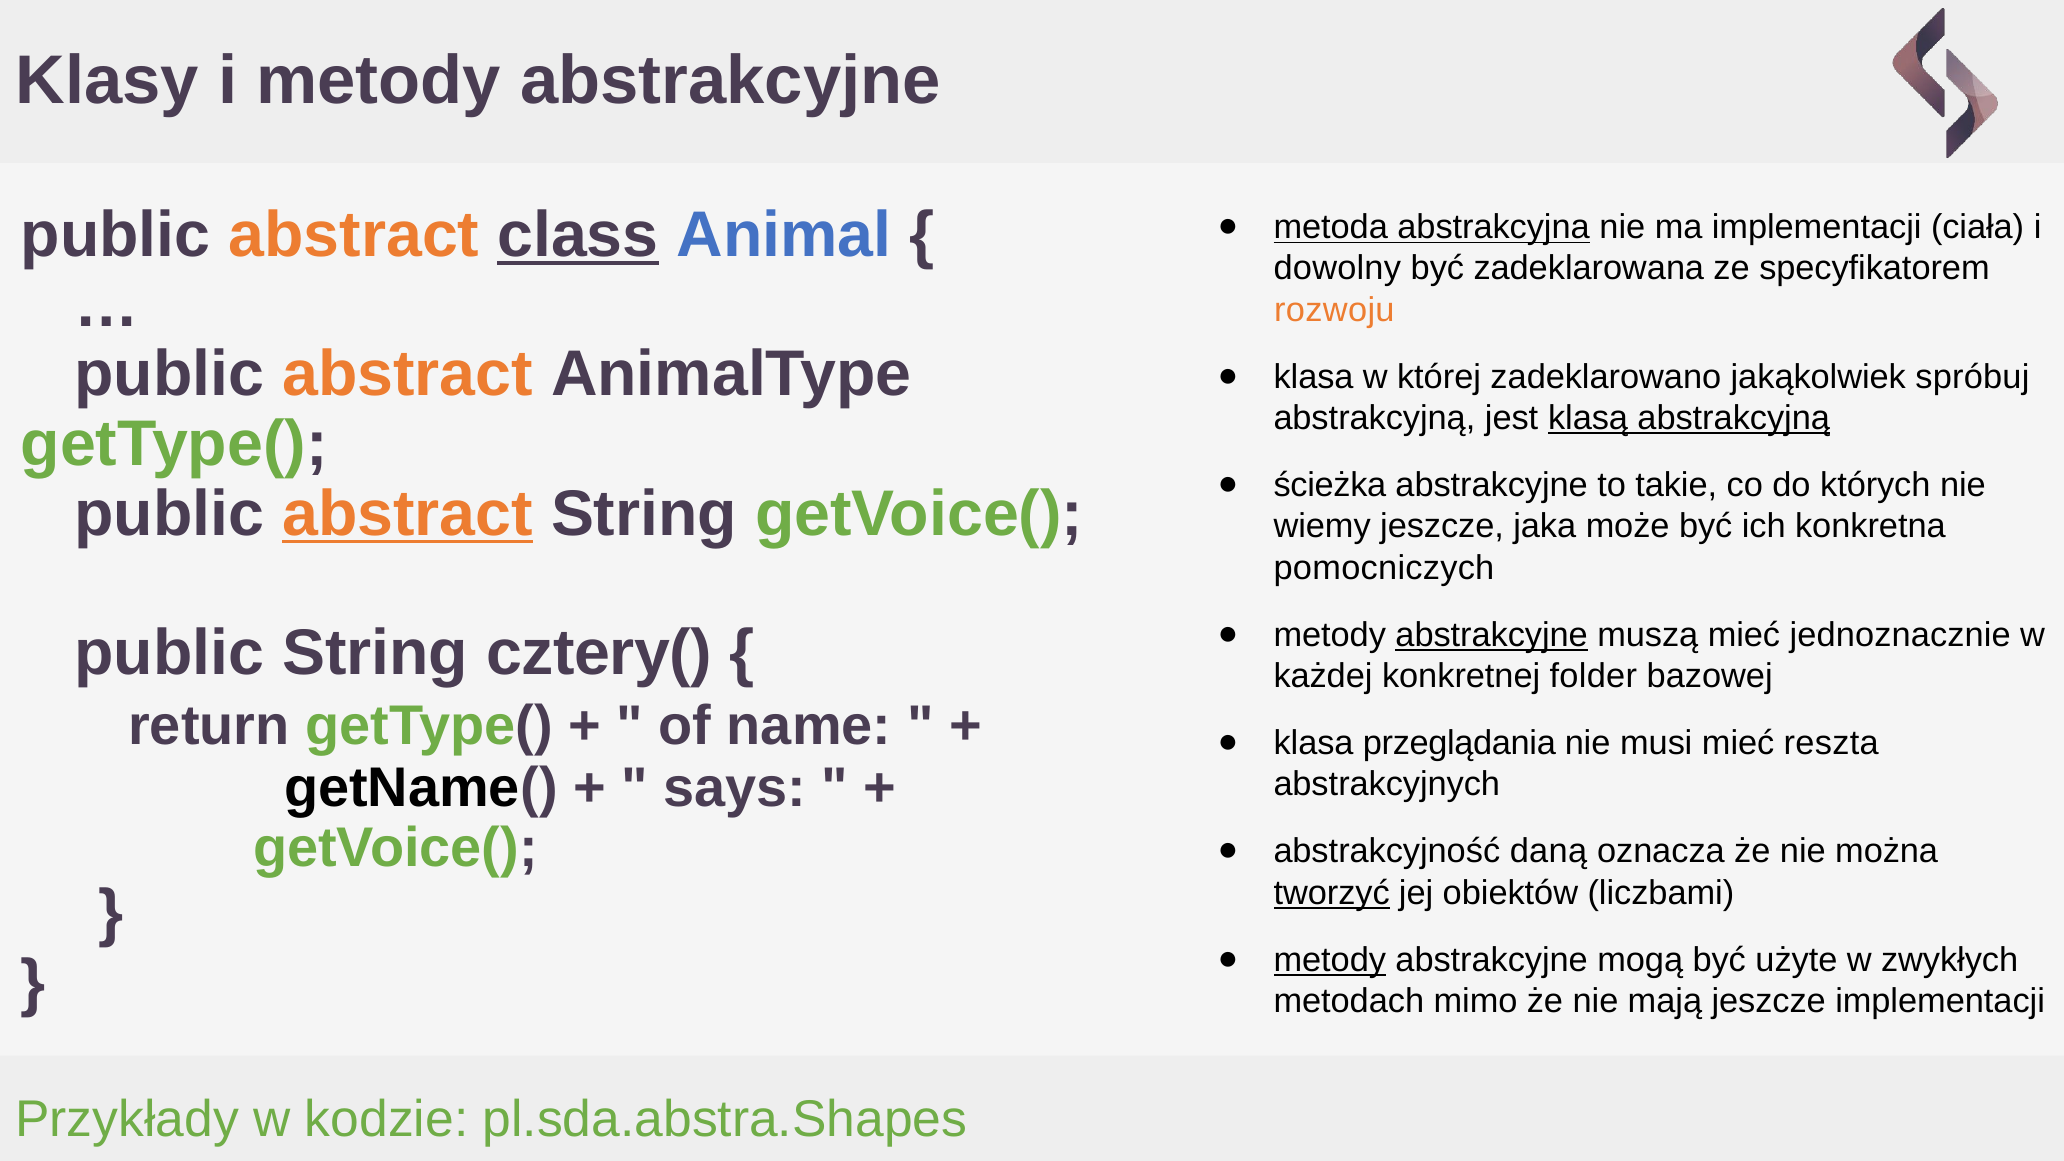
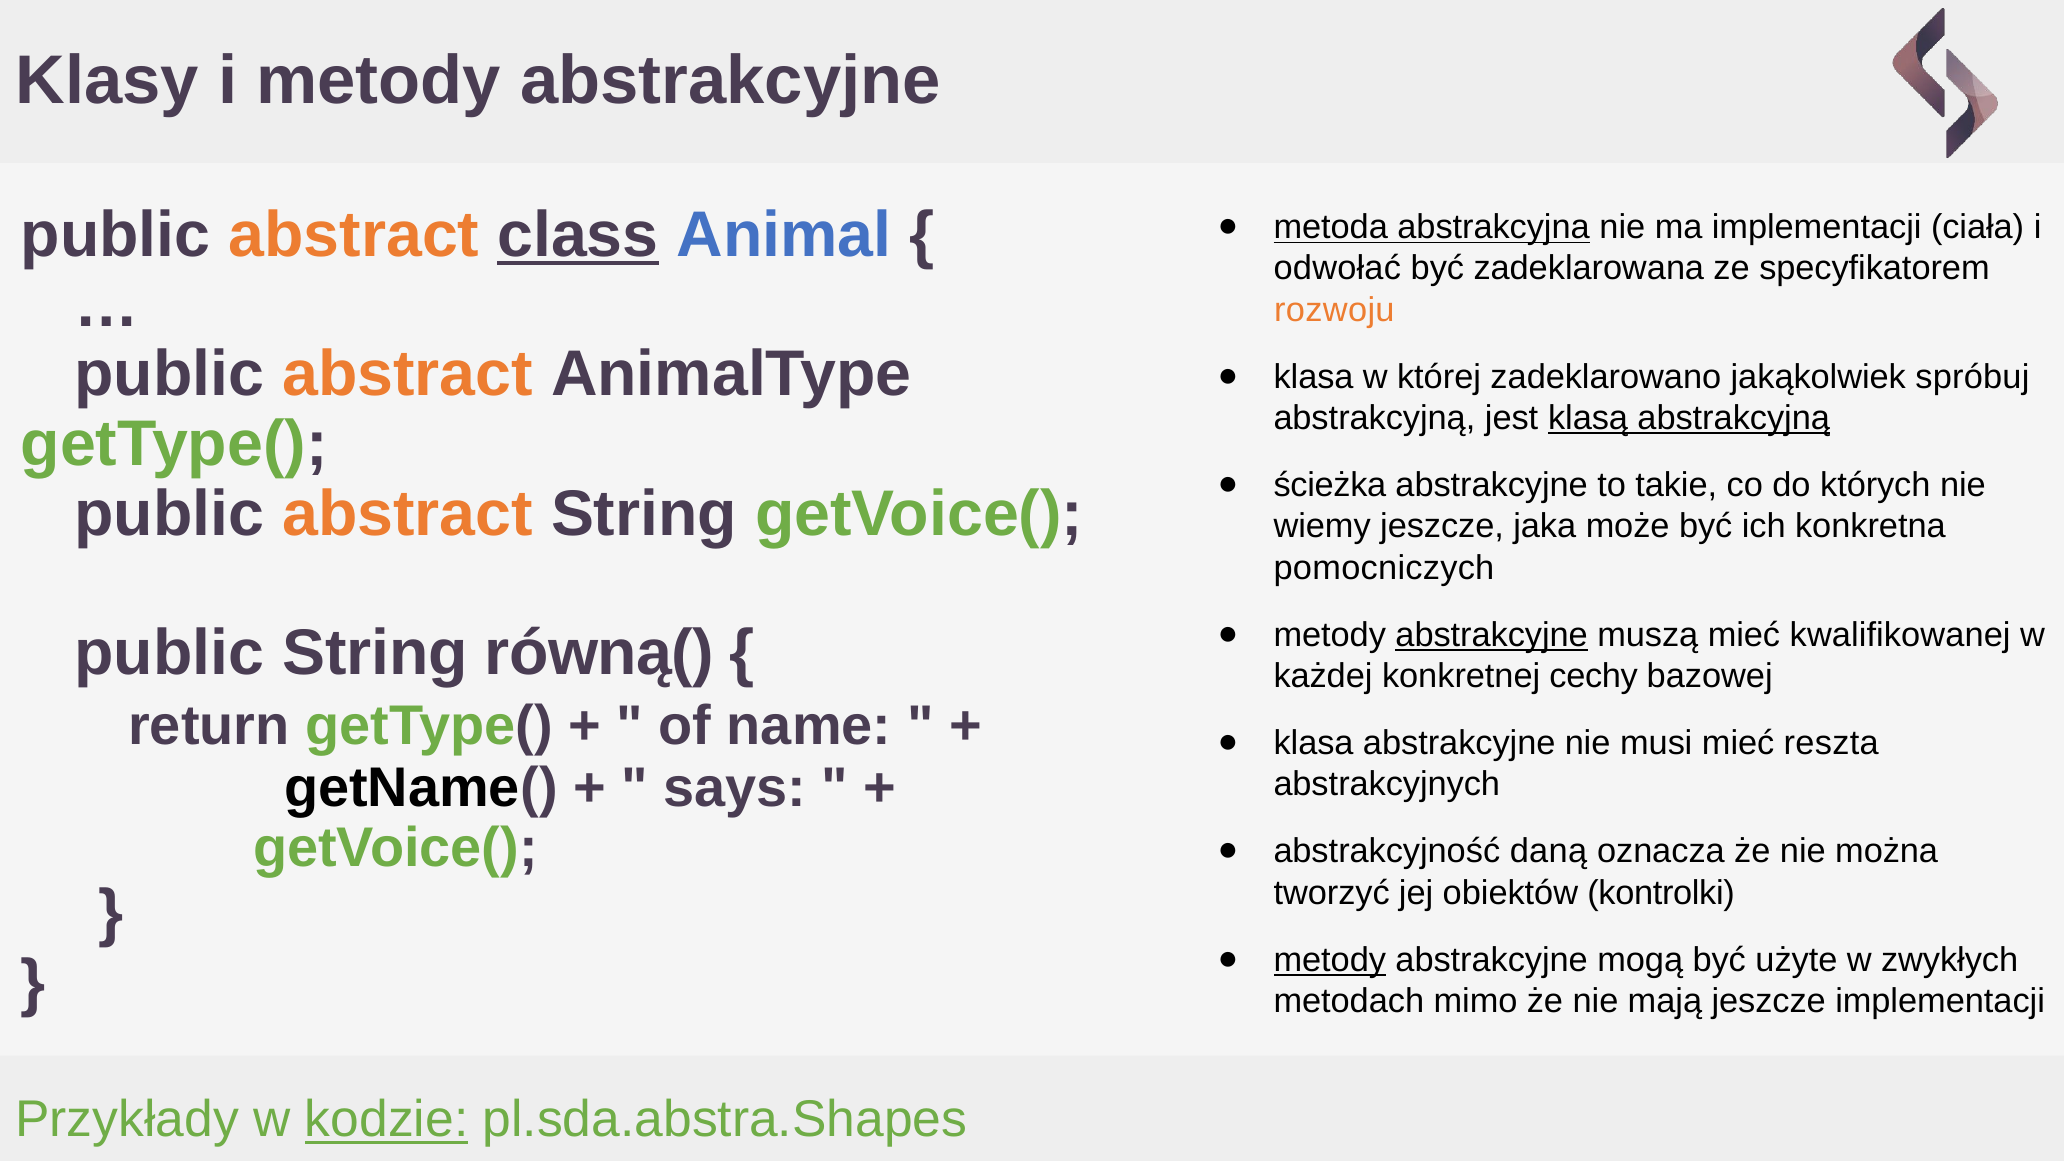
dowolny: dowolny -> odwołać
abstract at (408, 514) underline: present -> none
jednoznacznie: jednoznacznie -> kwalifikowanej
cztery(: cztery( -> równą(
folder: folder -> cechy
klasa przeglądania: przeglądania -> abstrakcyjne
tworzyć underline: present -> none
liczbami: liczbami -> kontrolki
kodzie underline: none -> present
